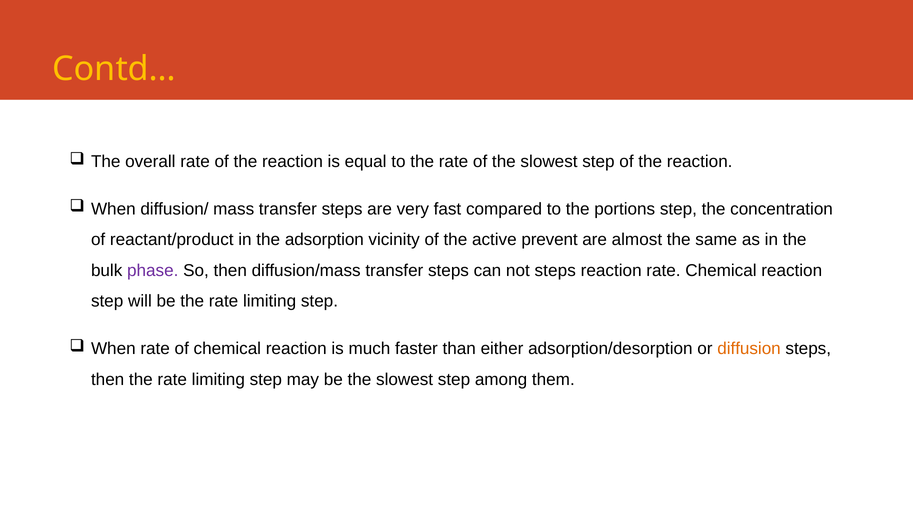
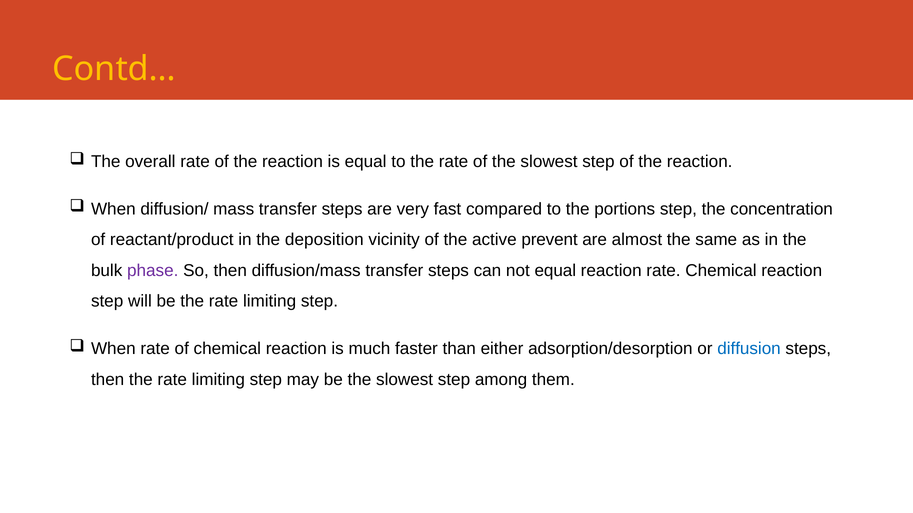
adsorption: adsorption -> deposition
not steps: steps -> equal
diffusion colour: orange -> blue
